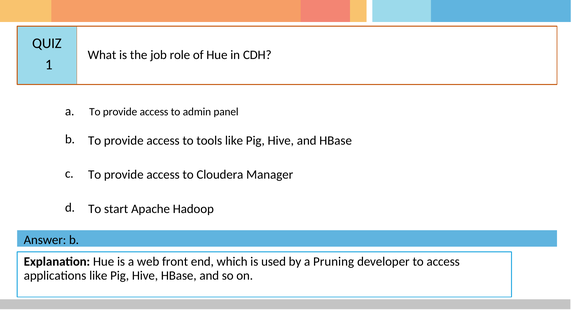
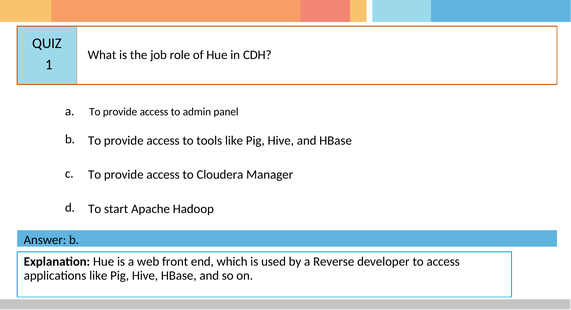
Pruning: Pruning -> Reverse
